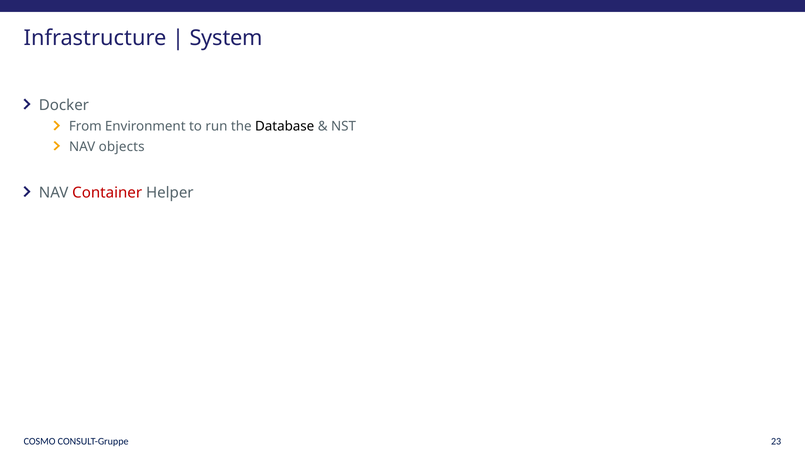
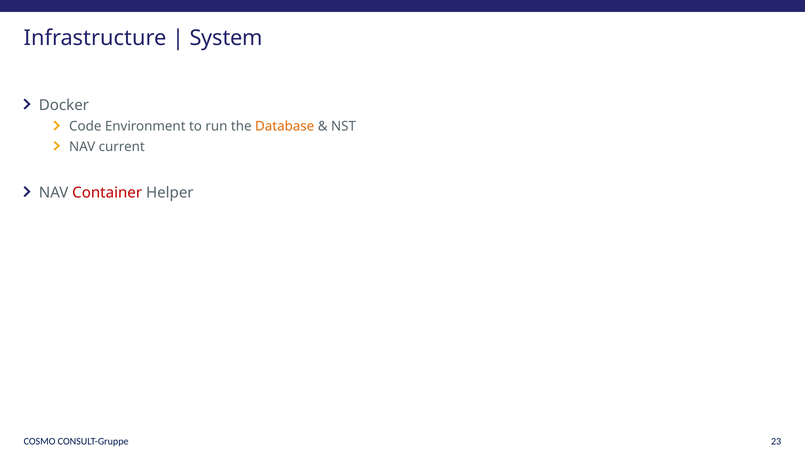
From: From -> Code
Database colour: black -> orange
objects: objects -> current
